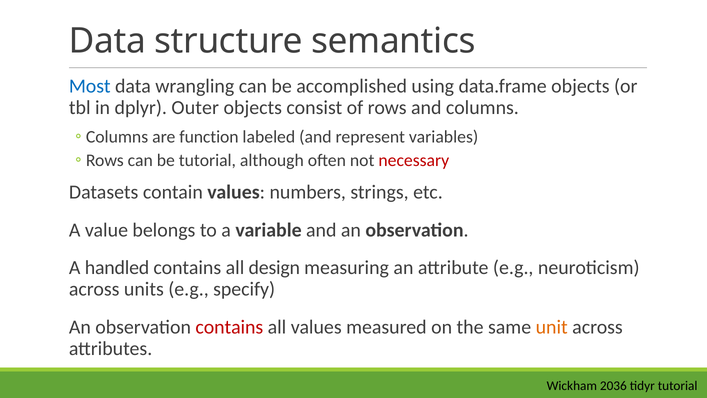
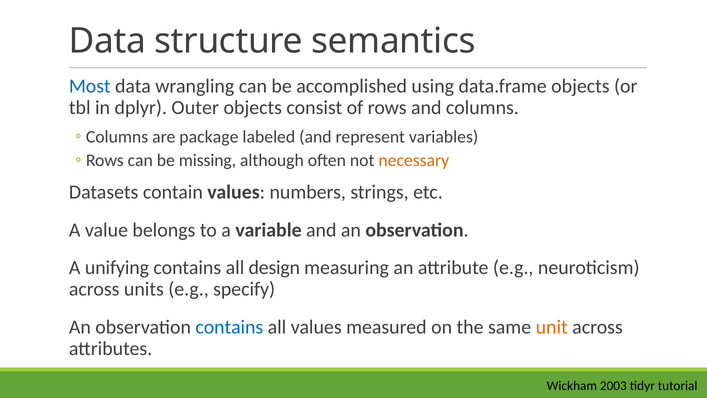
function: function -> package
be tutorial: tutorial -> missing
necessary colour: red -> orange
handled: handled -> unifying
contains at (229, 327) colour: red -> blue
2036: 2036 -> 2003
